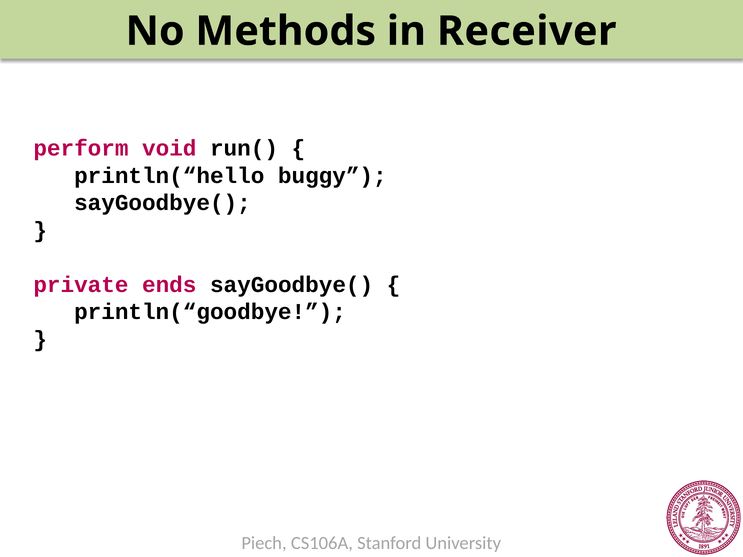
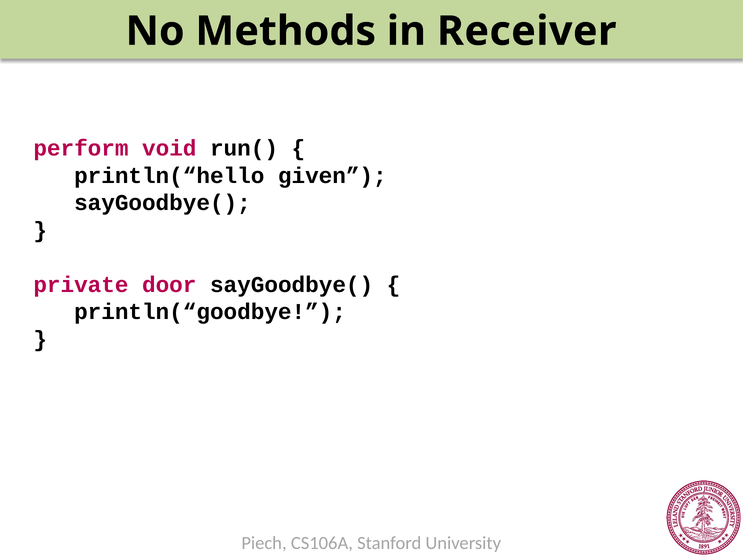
buggy: buggy -> given
ends: ends -> door
